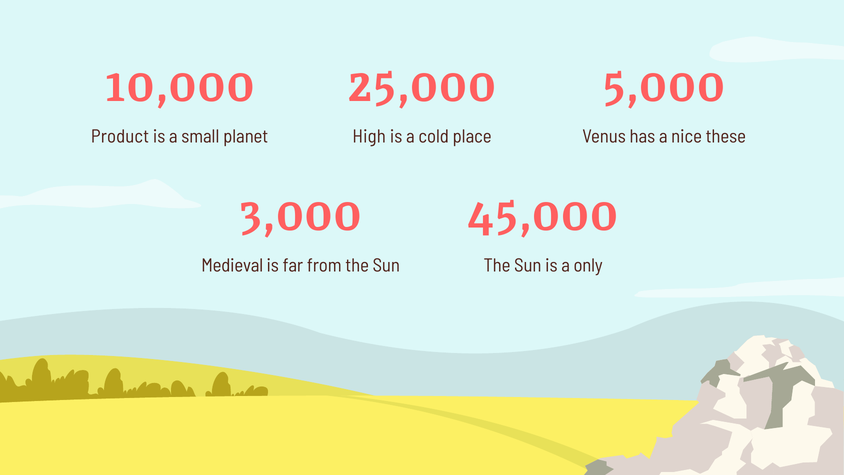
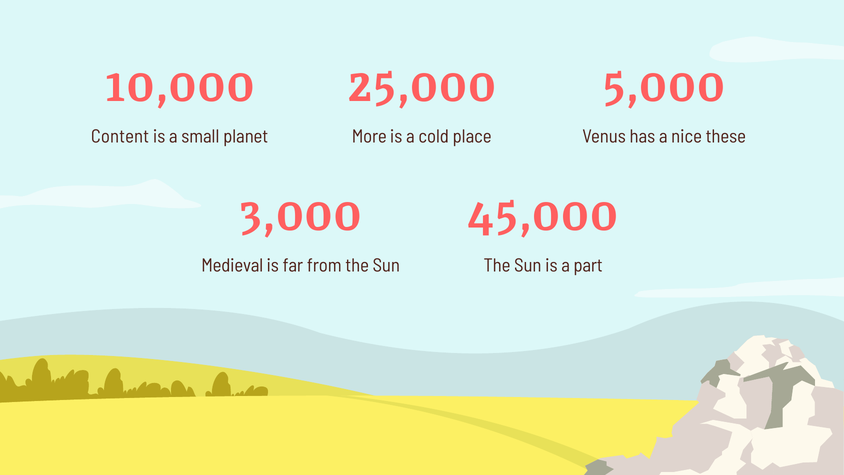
Product: Product -> Content
High: High -> More
only: only -> part
